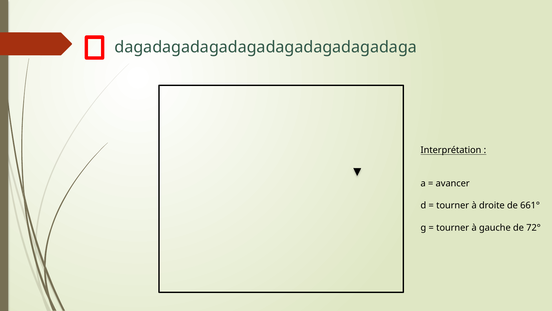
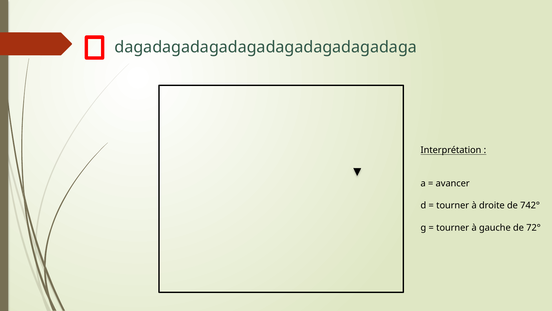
661°: 661° -> 742°
